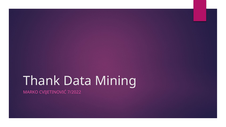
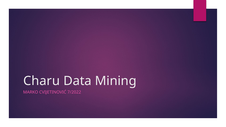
Thank: Thank -> Charu
